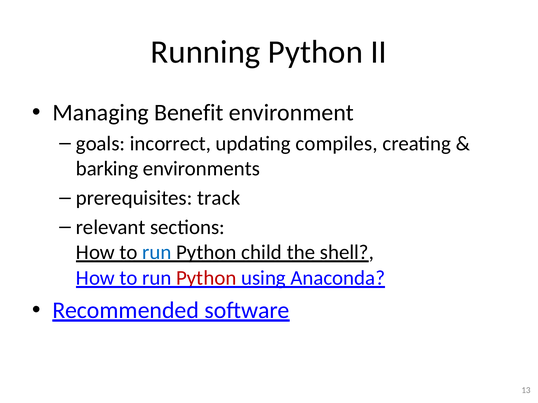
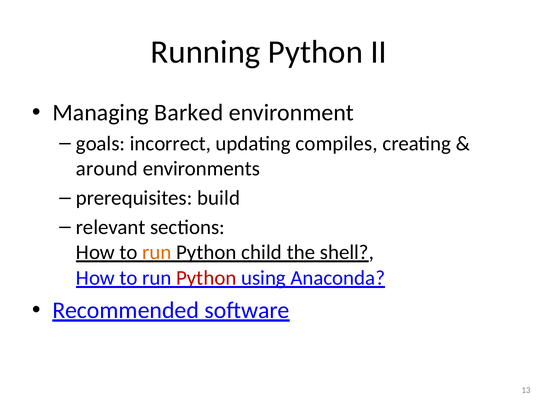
Benefit: Benefit -> Barked
barking: barking -> around
track: track -> build
run at (157, 253) colour: blue -> orange
